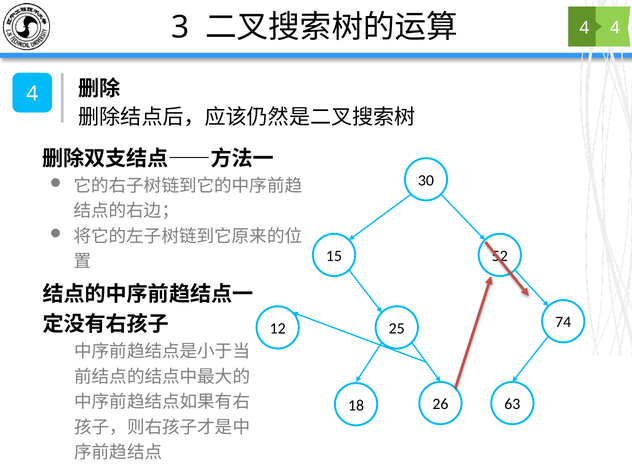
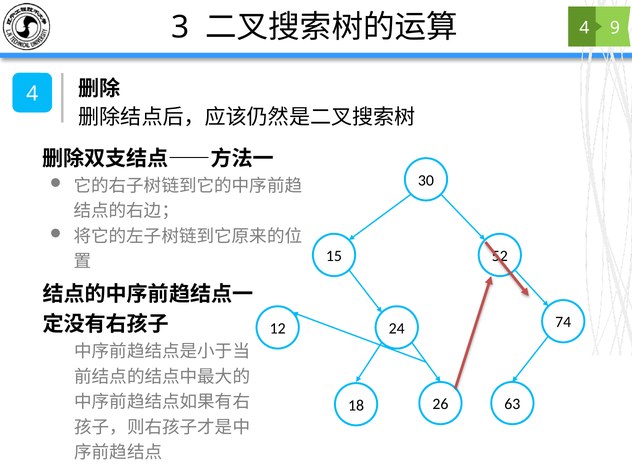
4 at (615, 28): 4 -> 9
25: 25 -> 24
